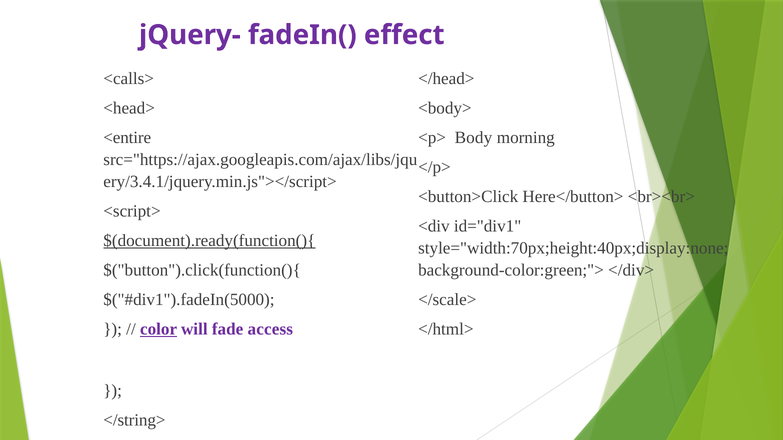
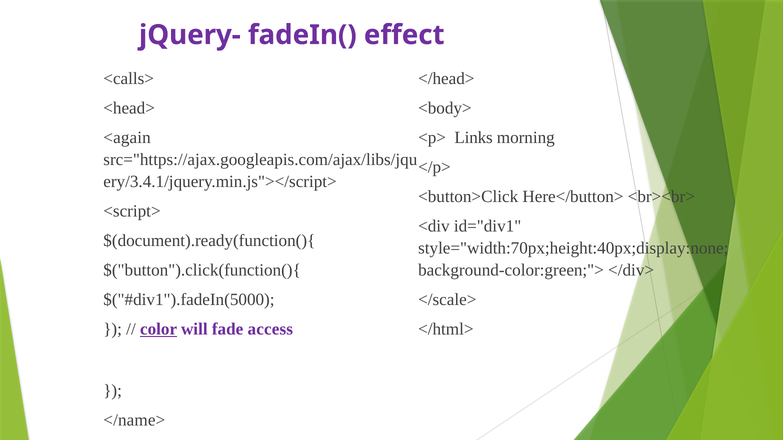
<entire: <entire -> <again
Body: Body -> Links
$(document).ready(function(){ underline: present -> none
</string>: </string> -> </name>
